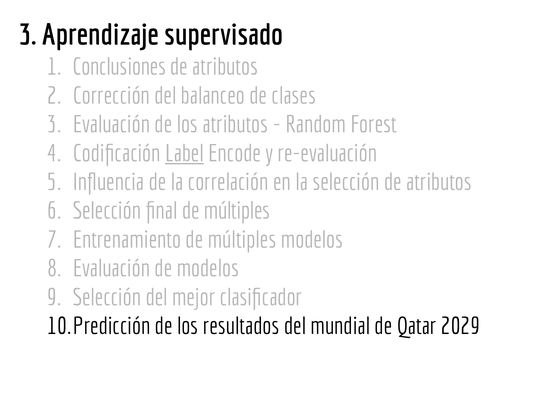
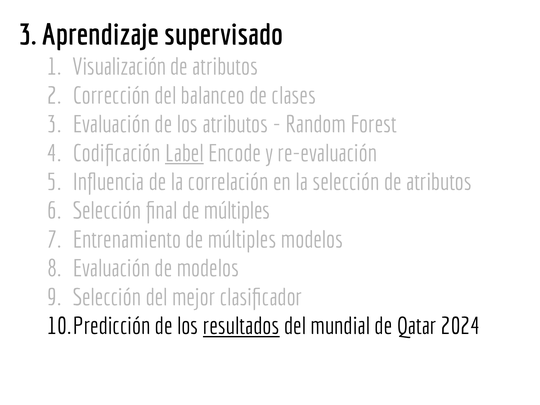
Conclusiones: Conclusiones -> Visualización
resultados underline: none -> present
2029: 2029 -> 2024
